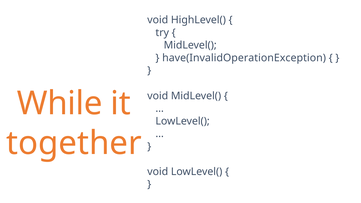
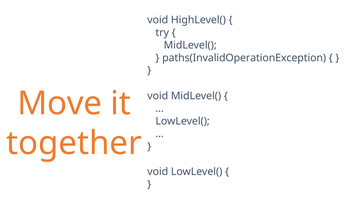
have(InvalidOperationException: have(InvalidOperationException -> paths(InvalidOperationException
While: While -> Move
